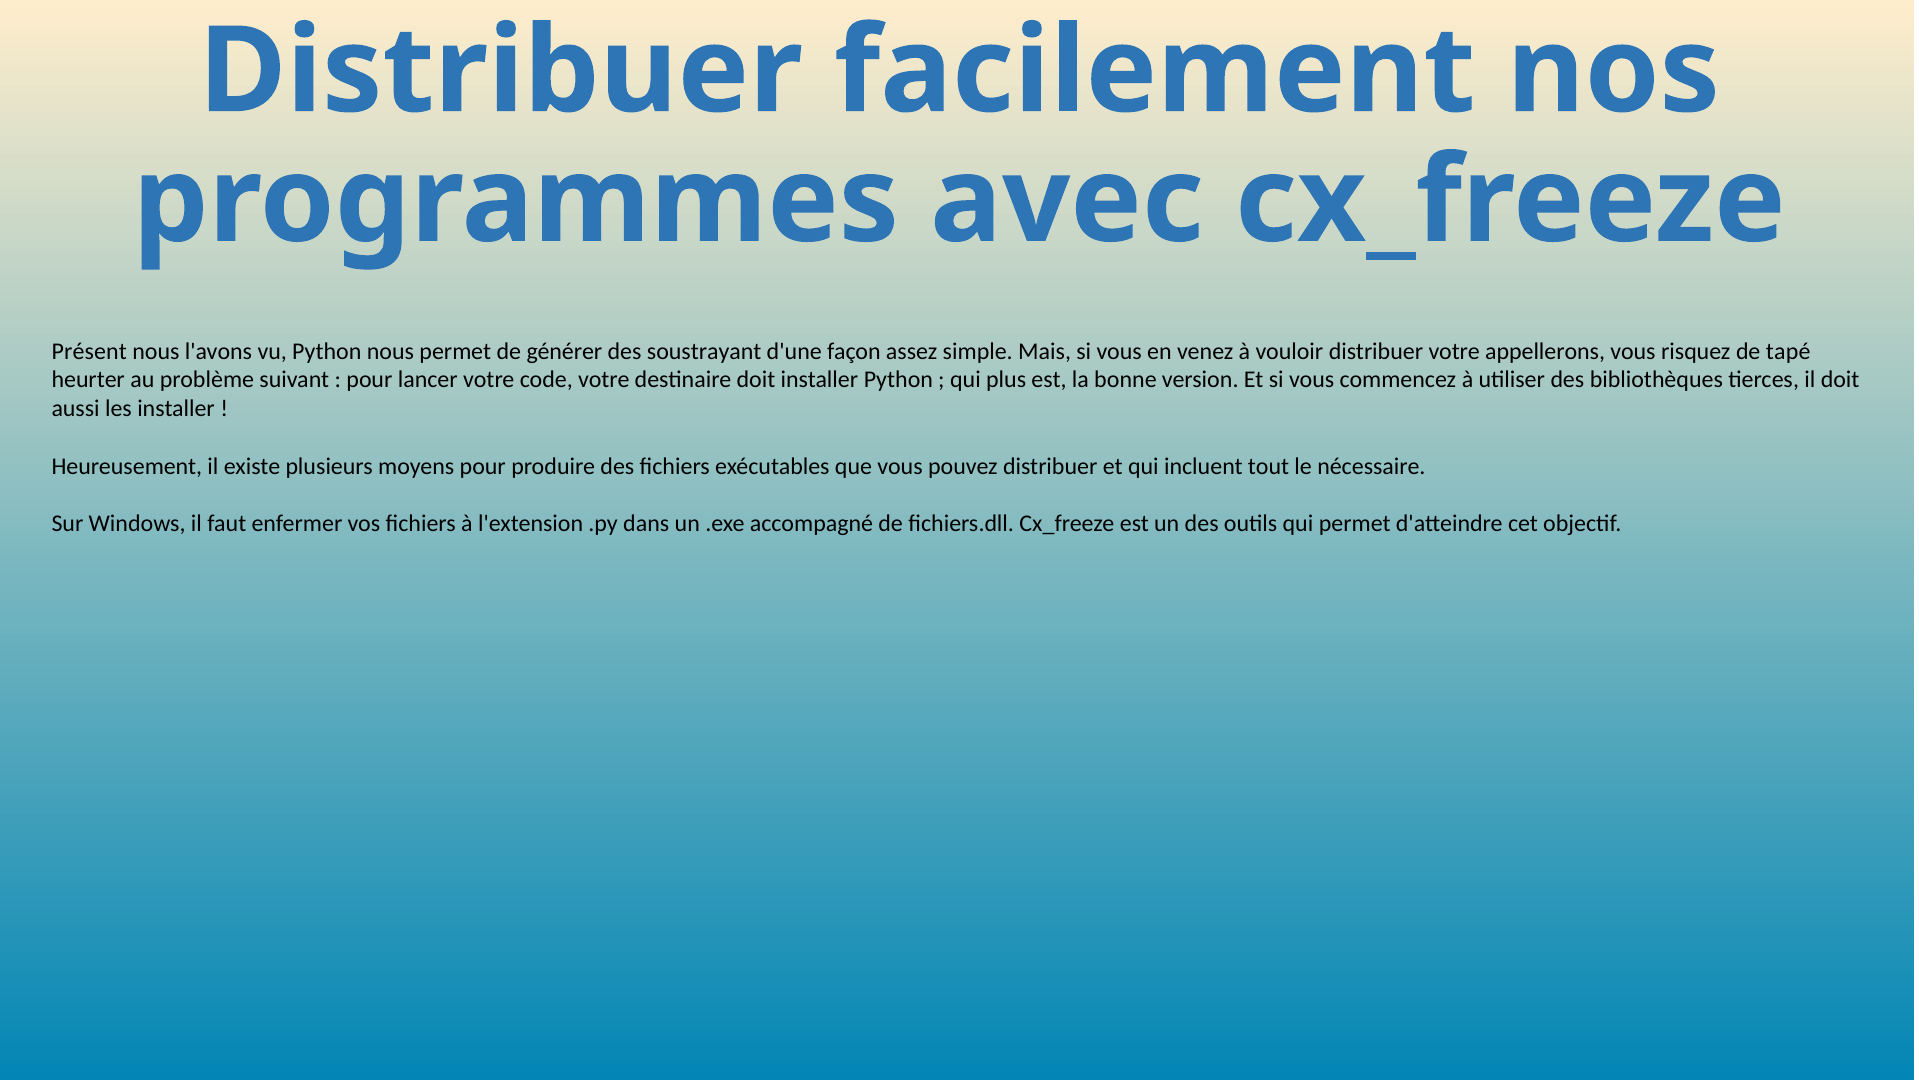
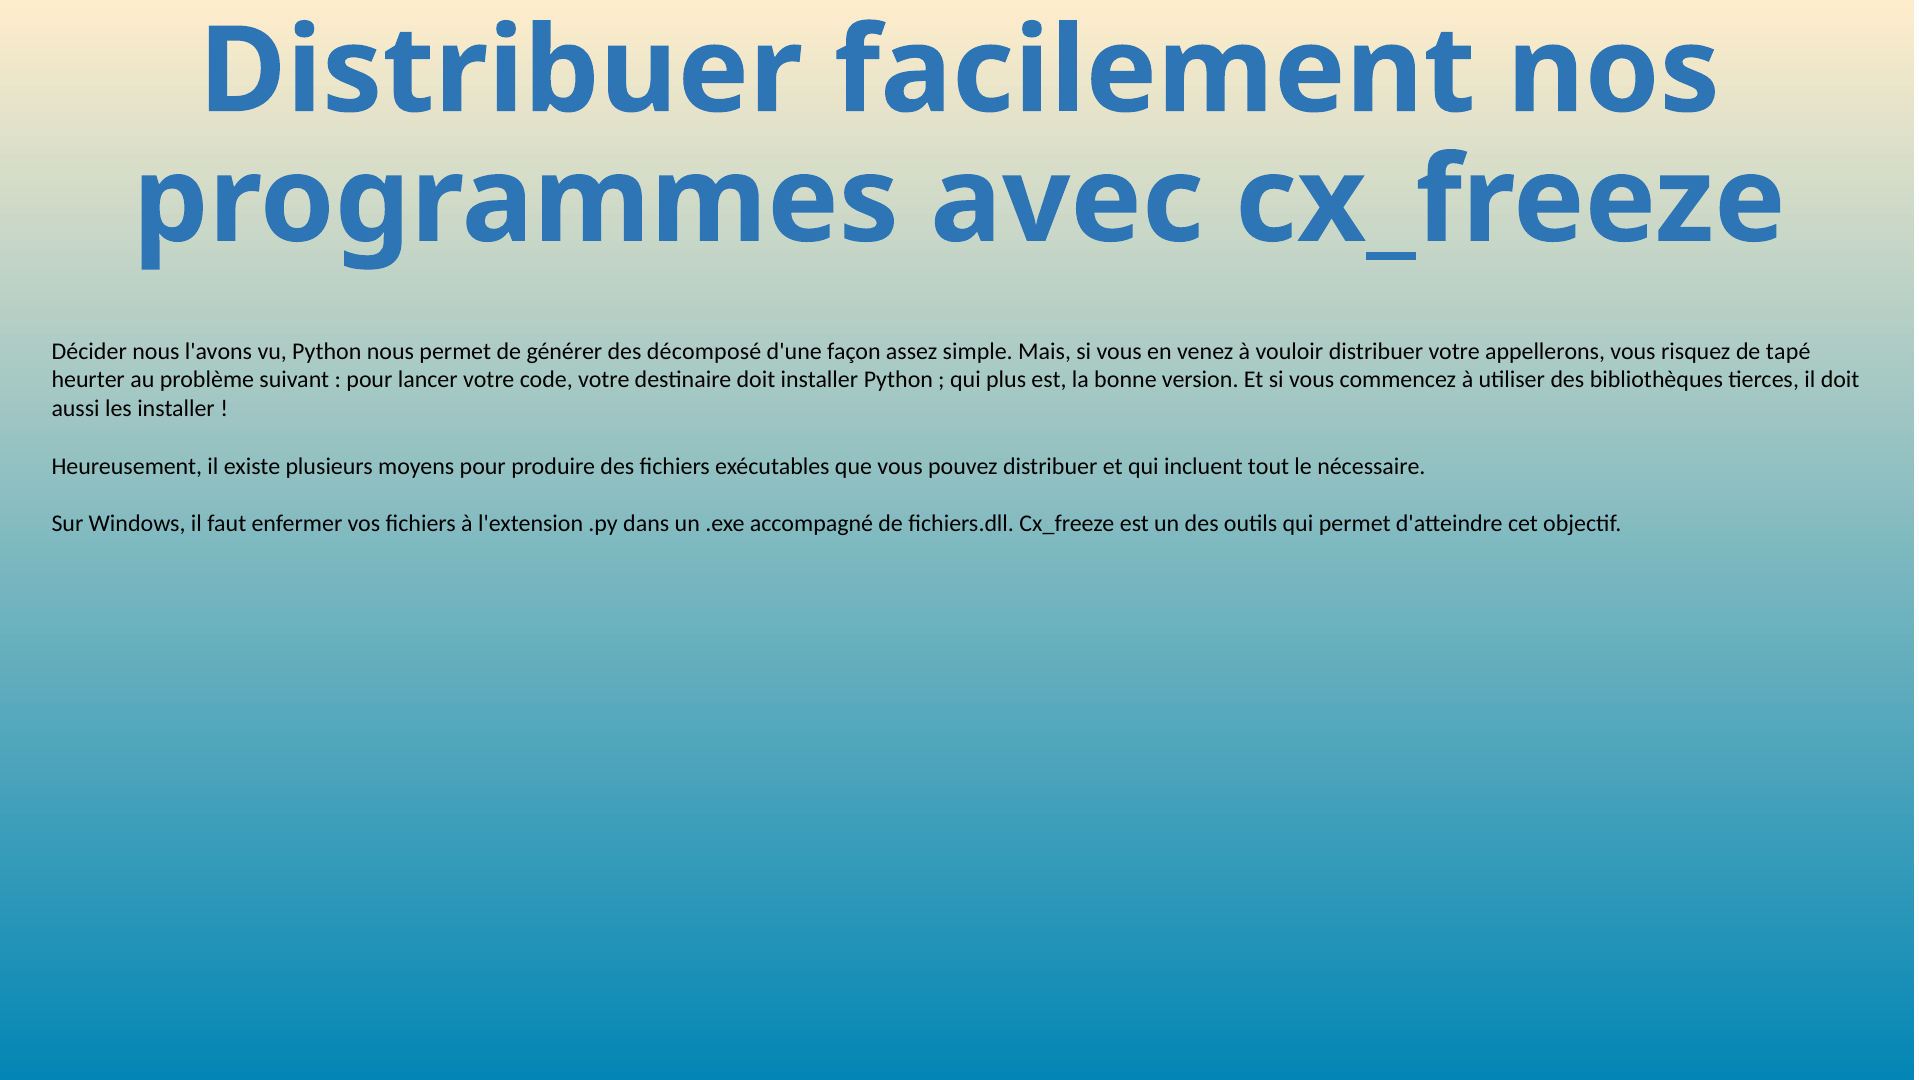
Présent: Présent -> Décider
soustrayant: soustrayant -> décomposé
